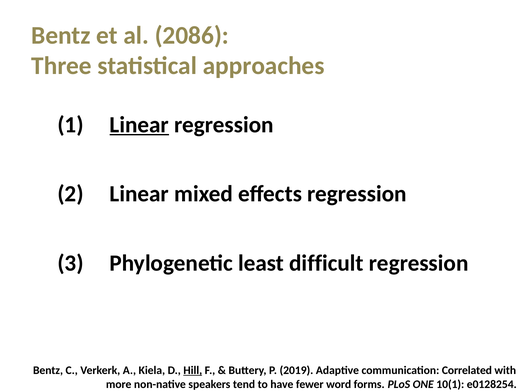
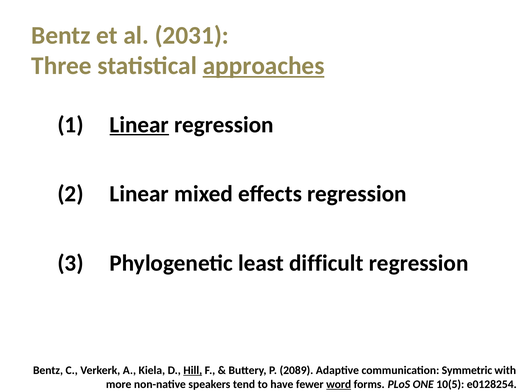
2086: 2086 -> 2031
approaches underline: none -> present
2019: 2019 -> 2089
Correlated: Correlated -> Symmetric
word underline: none -> present
10(1: 10(1 -> 10(5
